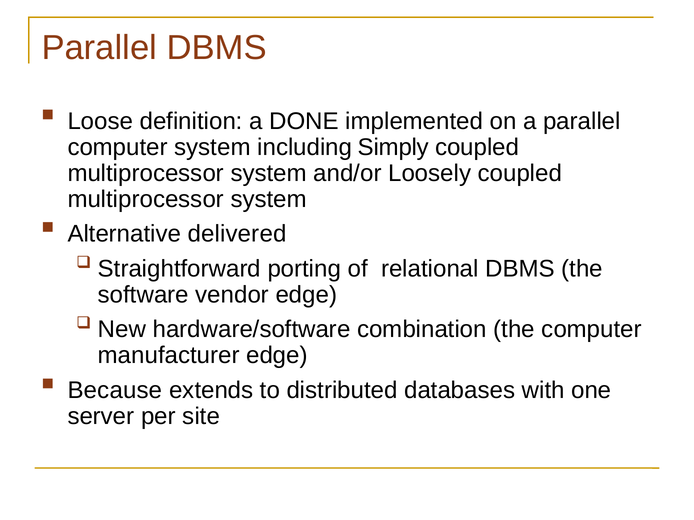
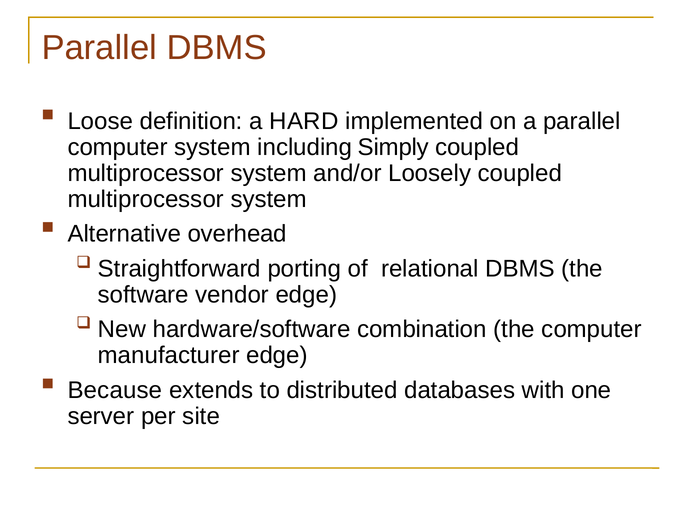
DONE: DONE -> HARD
delivered: delivered -> overhead
